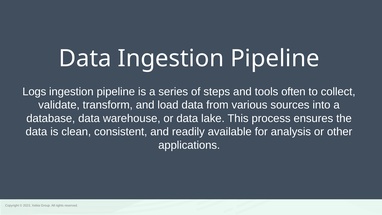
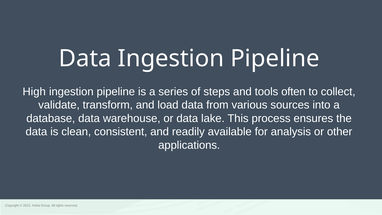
Logs: Logs -> High
